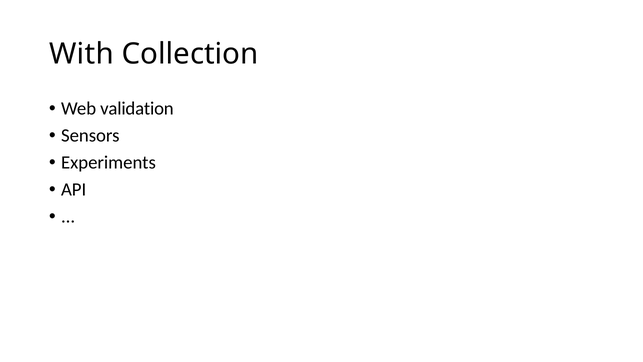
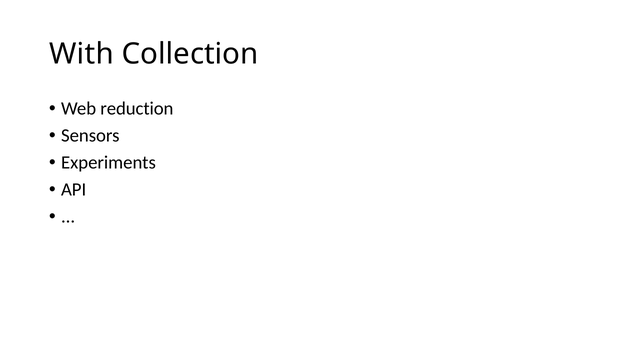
validation: validation -> reduction
